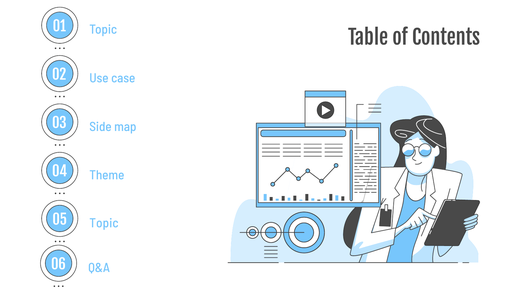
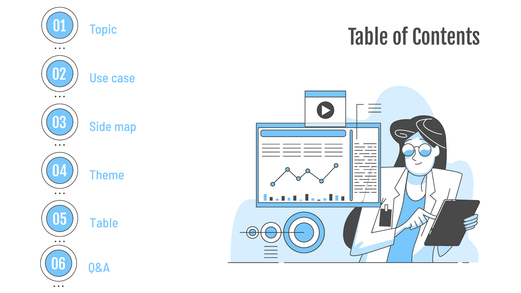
Topic at (104, 223): Topic -> Table
